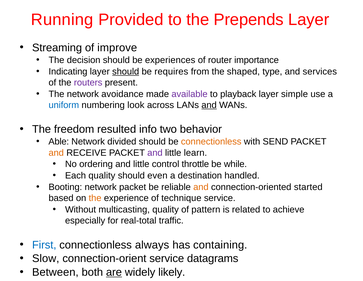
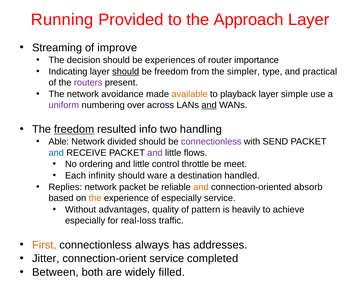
Prepends: Prepends -> Approach
be requires: requires -> freedom
shaped: shaped -> simpler
services: services -> practical
available colour: purple -> orange
uniform colour: blue -> purple
look: look -> over
freedom at (74, 129) underline: none -> present
behavior: behavior -> handling
connectionless at (211, 141) colour: orange -> purple
and at (56, 152) colour: orange -> blue
learn: learn -> flows
while: while -> meet
Each quality: quality -> infinity
even: even -> ware
Booting: Booting -> Replies
started: started -> absorb
of technique: technique -> especially
multicasting: multicasting -> advantages
related: related -> heavily
real-total: real-total -> real-loss
First colour: blue -> orange
containing: containing -> addresses
Slow: Slow -> Jitter
datagrams: datagrams -> completed
are underline: present -> none
likely: likely -> filled
